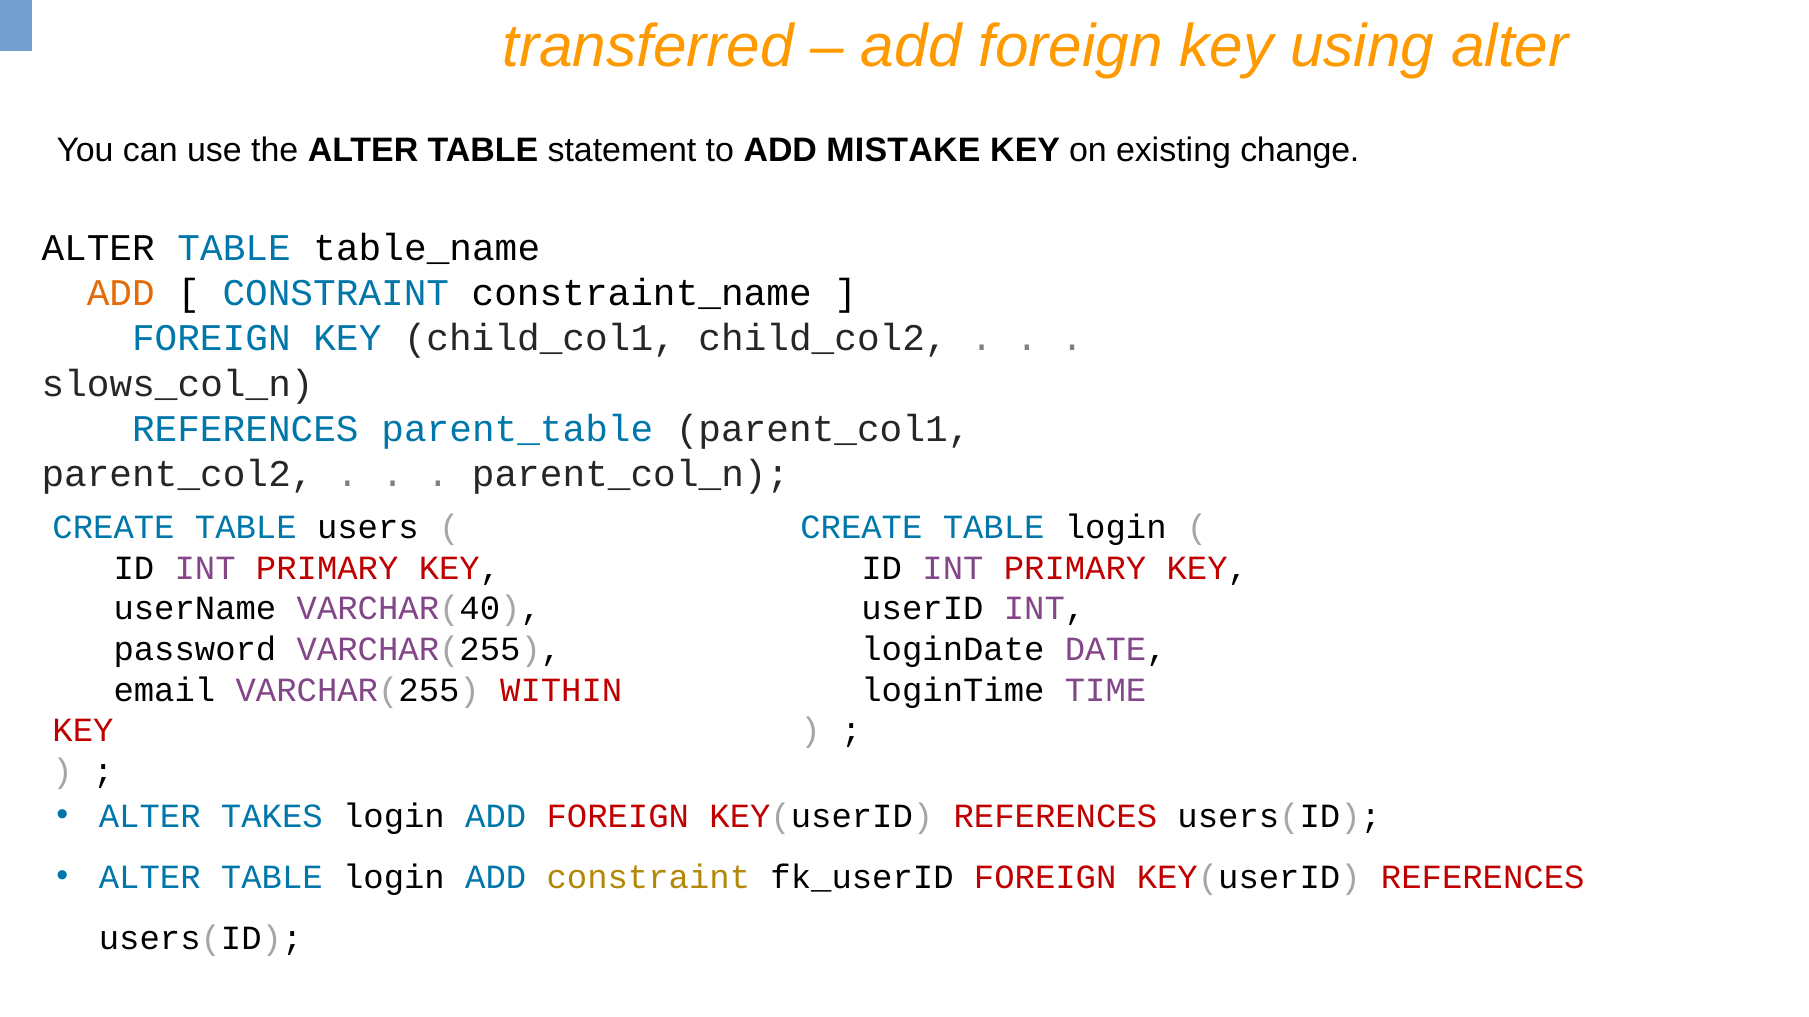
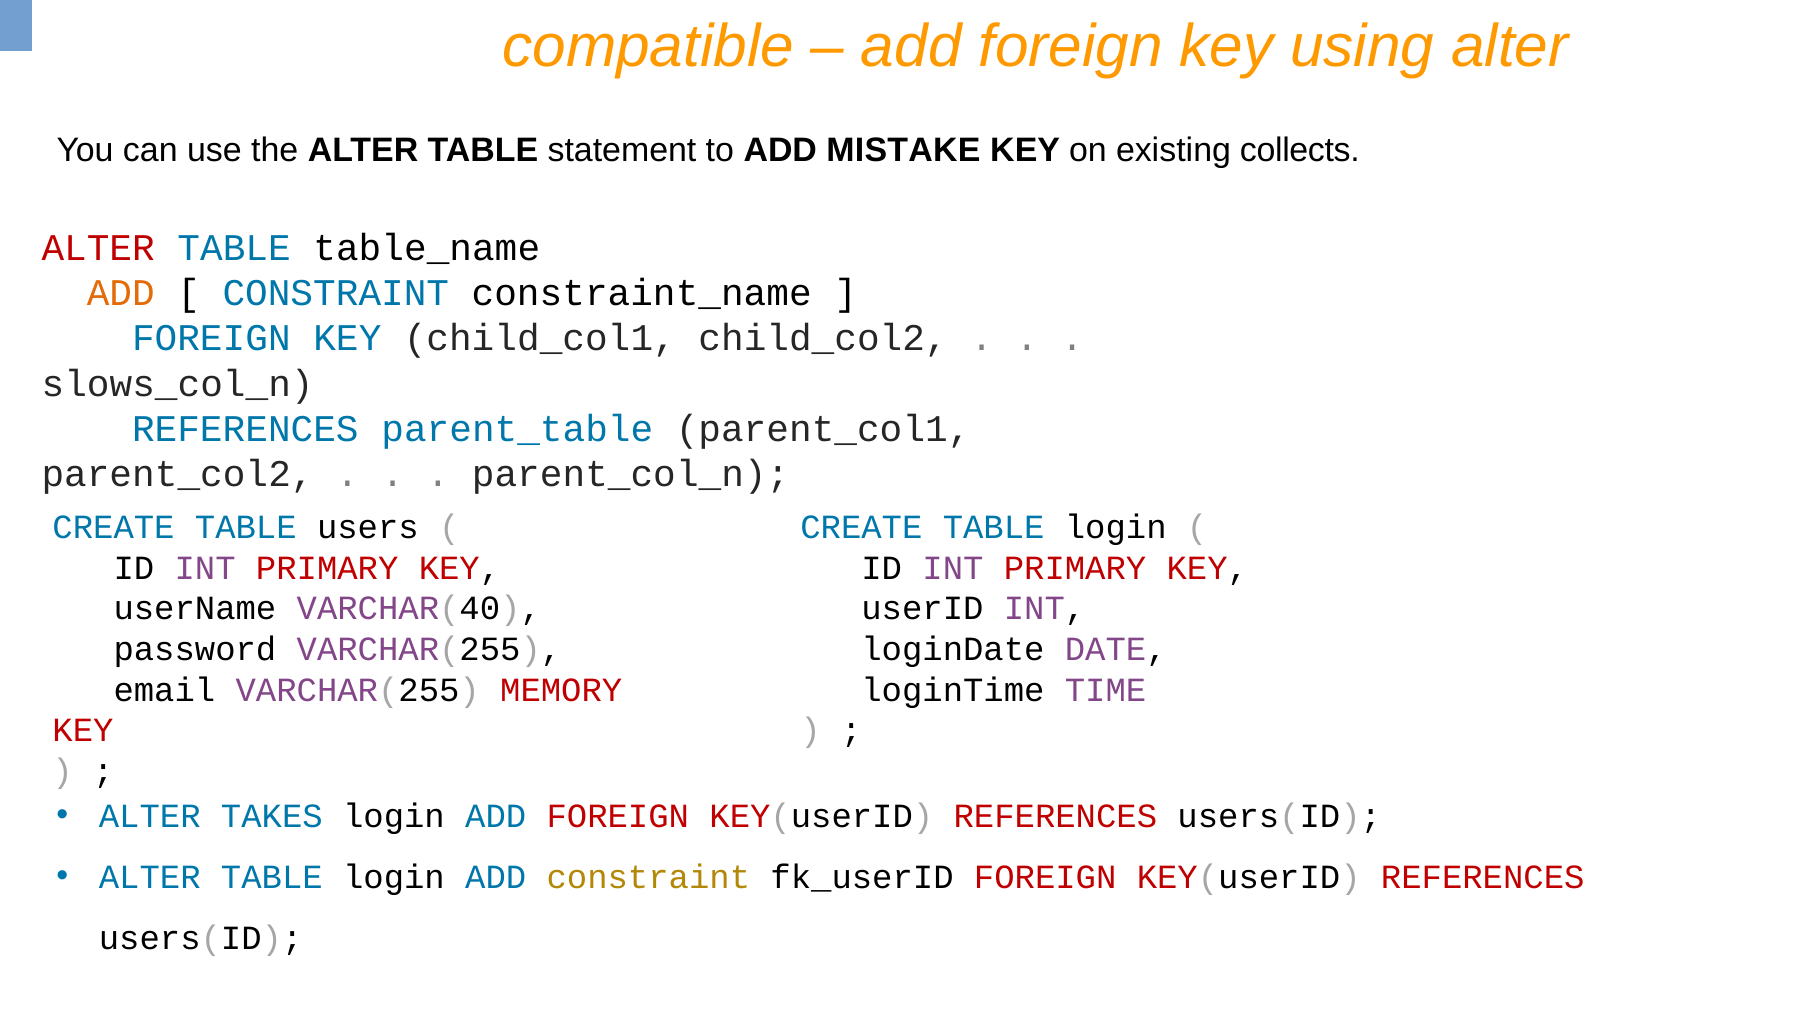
transferred: transferred -> compatible
change: change -> collects
ALTER at (98, 248) colour: black -> red
WITHIN: WITHIN -> MEMORY
